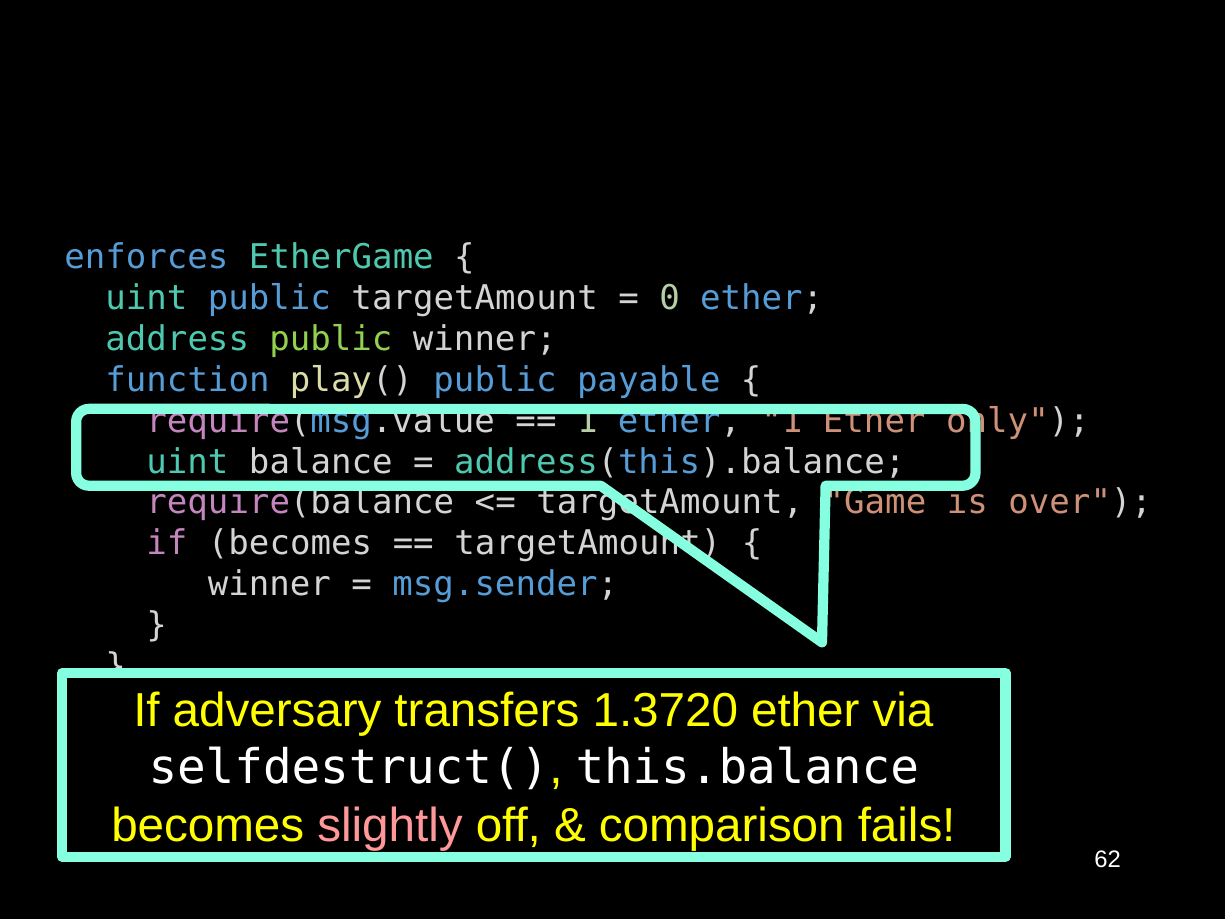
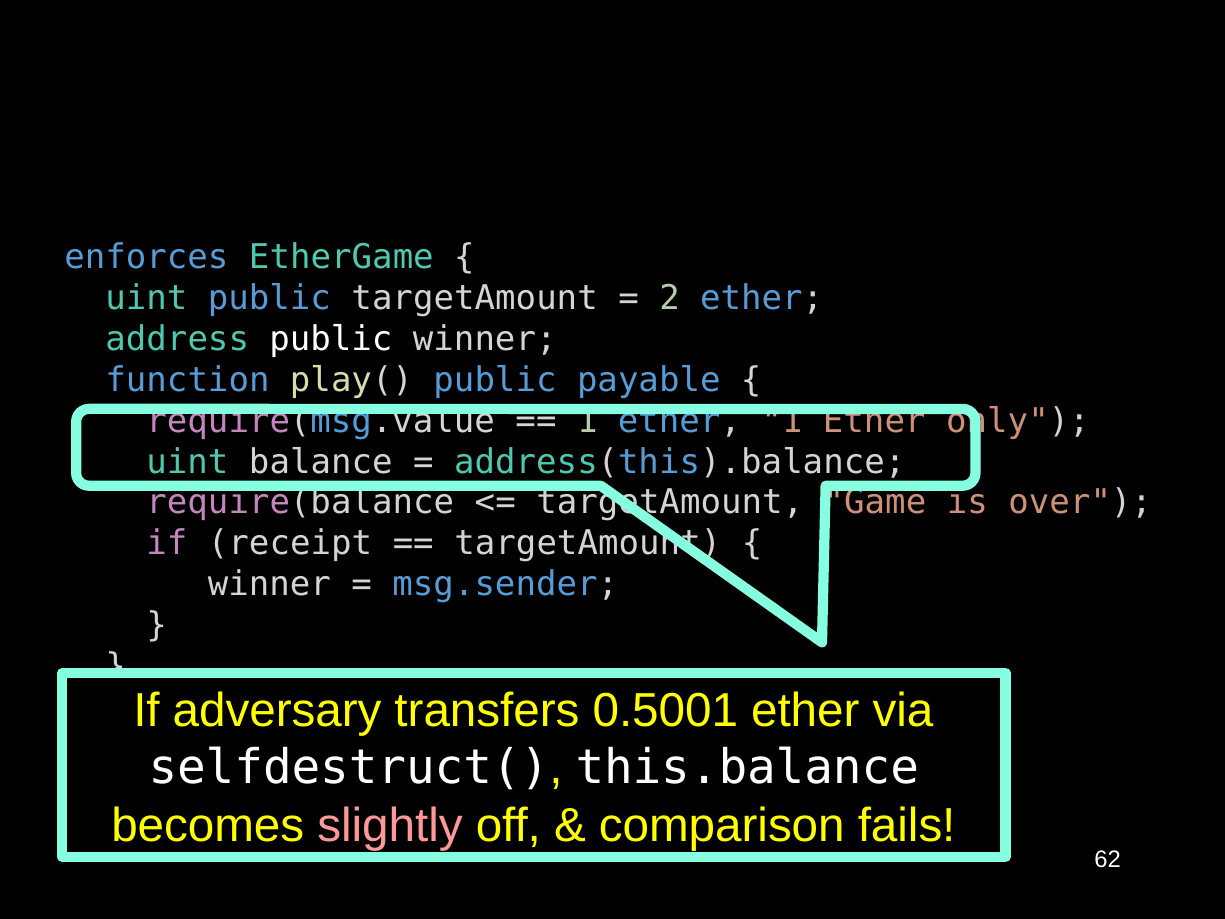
0: 0 -> 2
public at (331, 339) colour: light green -> white
if becomes: becomes -> receipt
1.3720: 1.3720 -> 0.5001
